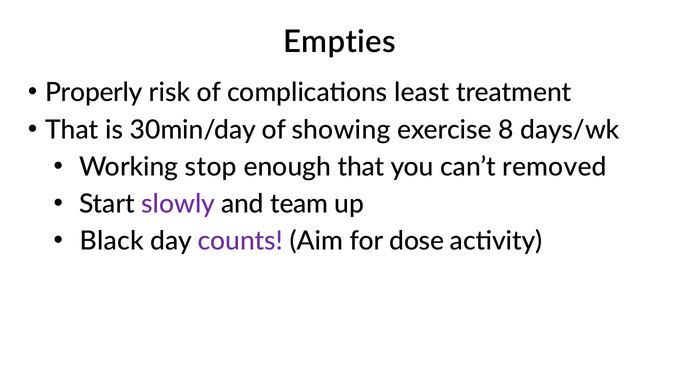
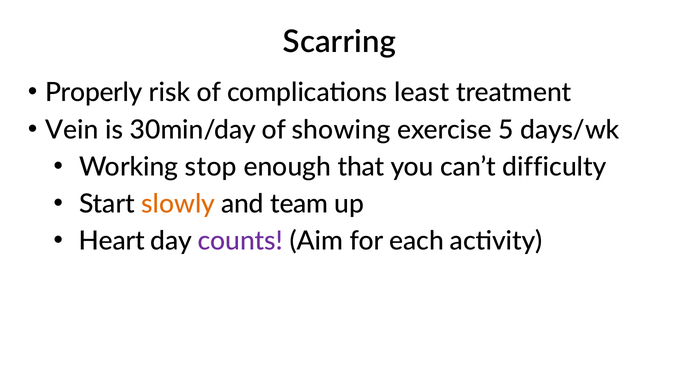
Empties: Empties -> Scarring
That at (72, 130): That -> Vein
8: 8 -> 5
removed: removed -> difficulty
slowly colour: purple -> orange
Black: Black -> Heart
dose: dose -> each
